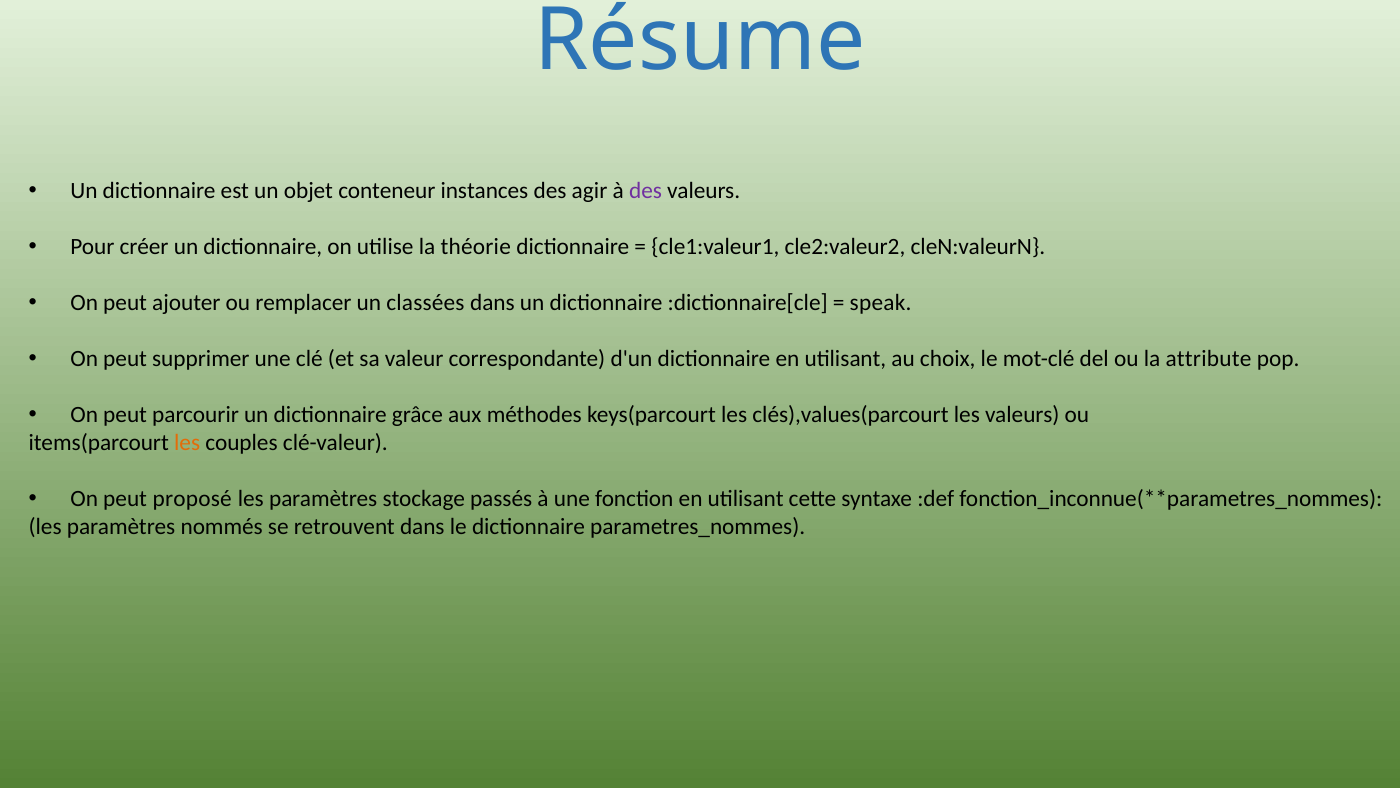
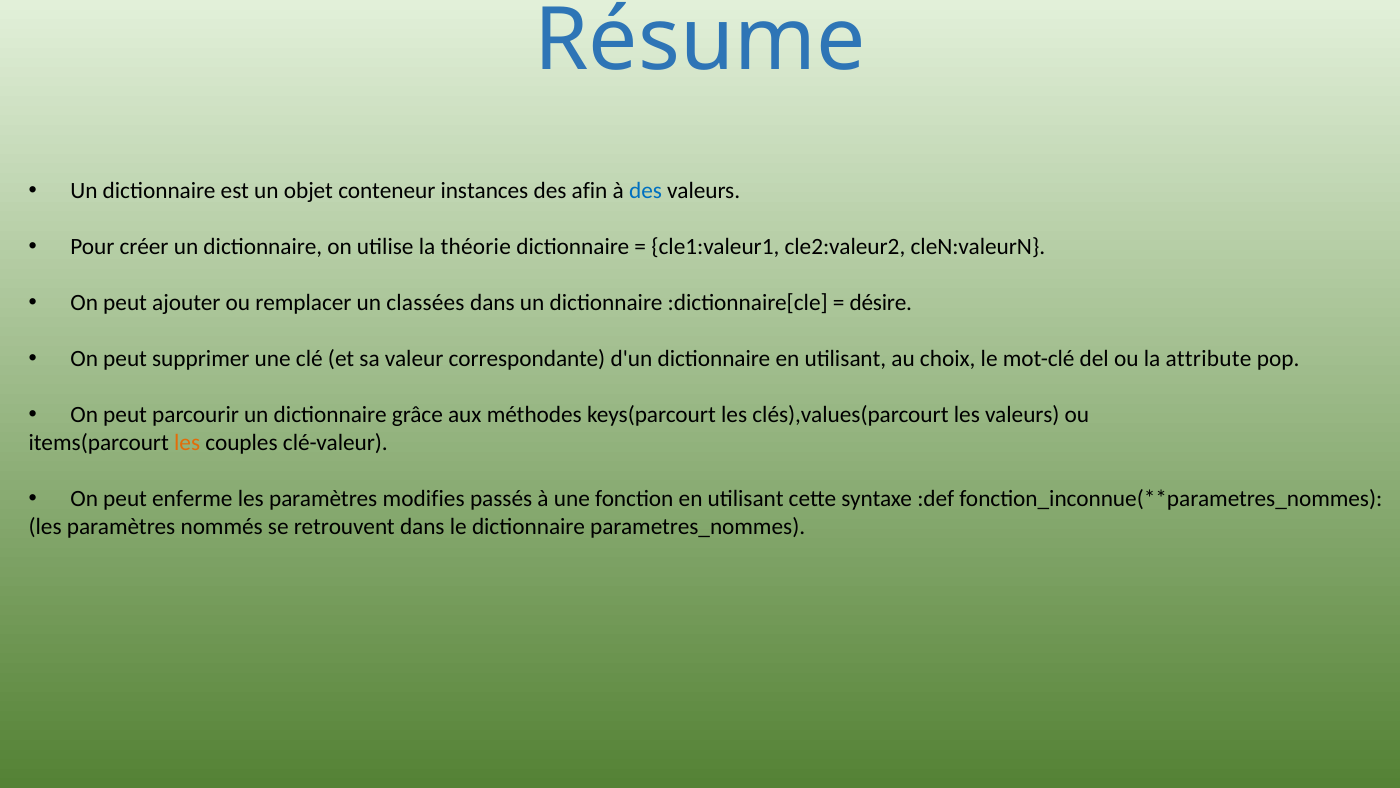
agir: agir -> afin
des at (646, 191) colour: purple -> blue
speak: speak -> désire
proposé: proposé -> enferme
stockage: stockage -> modifies
